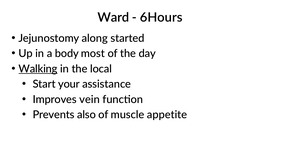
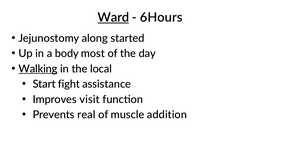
Ward underline: none -> present
your: your -> fight
vein: vein -> visit
also: also -> real
appetite: appetite -> addition
